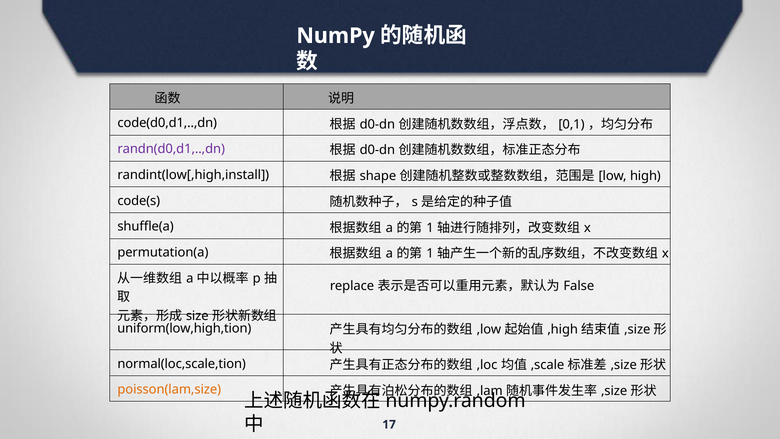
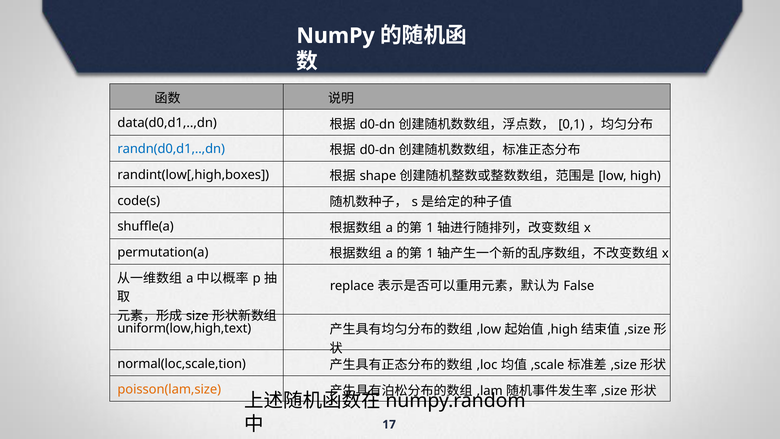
code(d0,d1,..,dn: code(d0,d1,..,dn -> data(d0,d1,..,dn
randn(d0,d1,..,dn colour: purple -> blue
randint(low[,high,install: randint(low[,high,install -> randint(low[,high,boxes
uniform(low,high,tion: uniform(low,high,tion -> uniform(low,high,text
